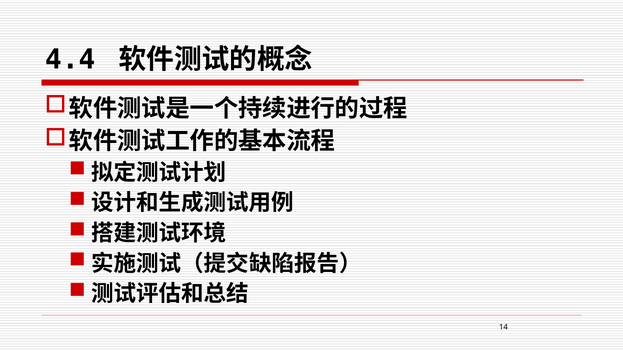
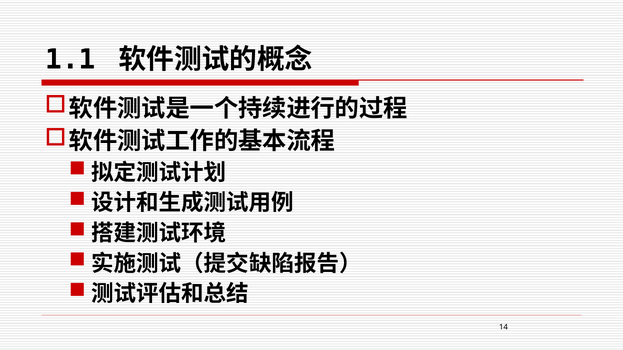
4.4: 4.4 -> 1.1
